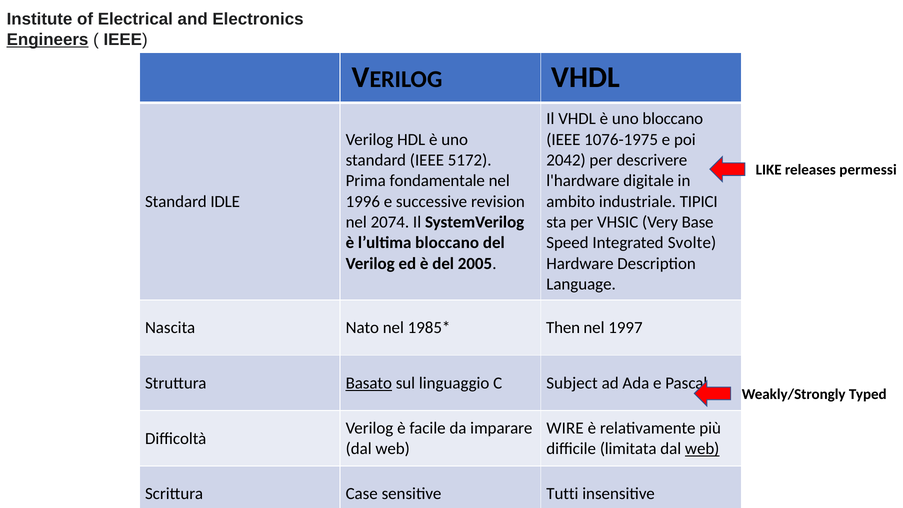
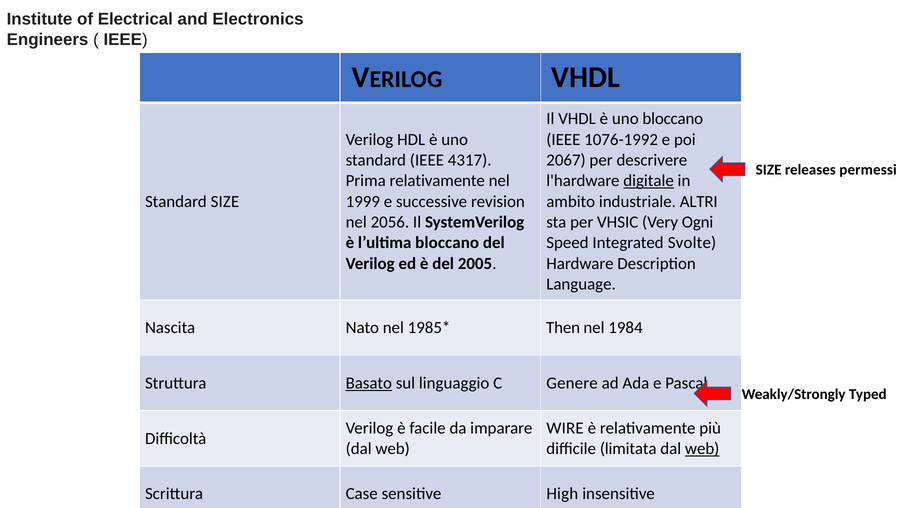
Engineers underline: present -> none
1076-1975: 1076-1975 -> 1076-1992
5172: 5172 -> 4317
2042: 2042 -> 2067
LIKE at (769, 170): LIKE -> SIZE
Prima fondamentale: fondamentale -> relativamente
digitale underline: none -> present
Standard IDLE: IDLE -> SIZE
1996: 1996 -> 1999
TIPICI: TIPICI -> ALTRI
2074: 2074 -> 2056
Base: Base -> Ogni
1997: 1997 -> 1984
Subject: Subject -> Genere
Tutti: Tutti -> High
